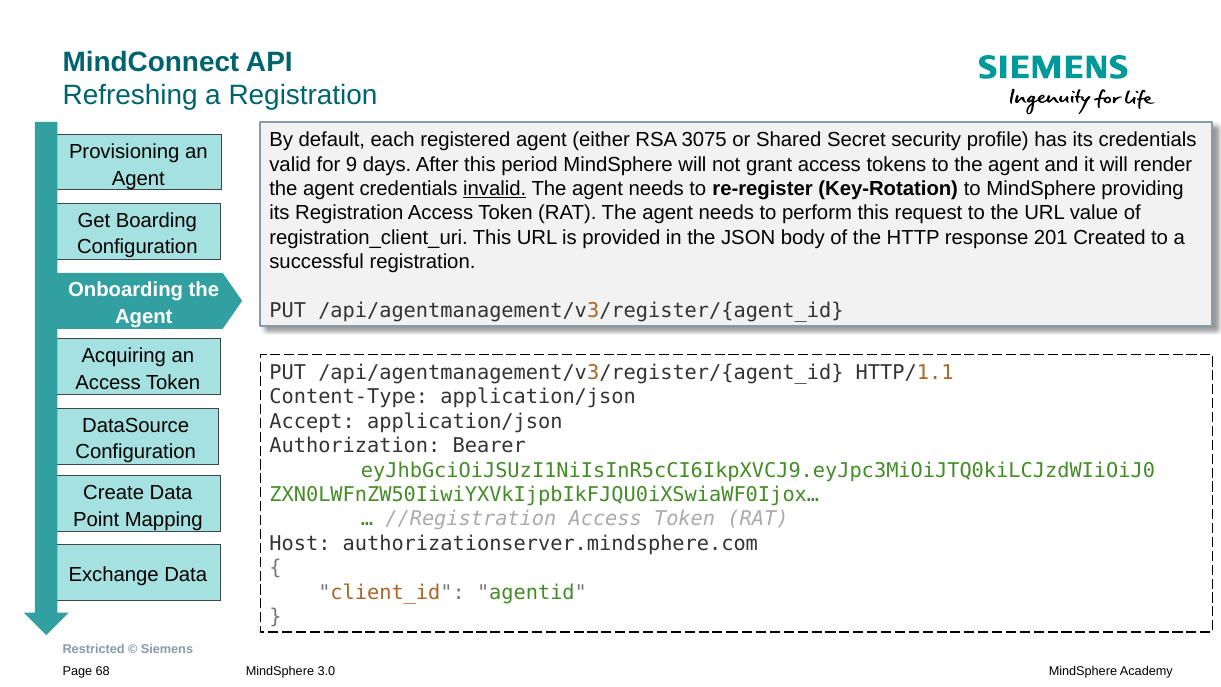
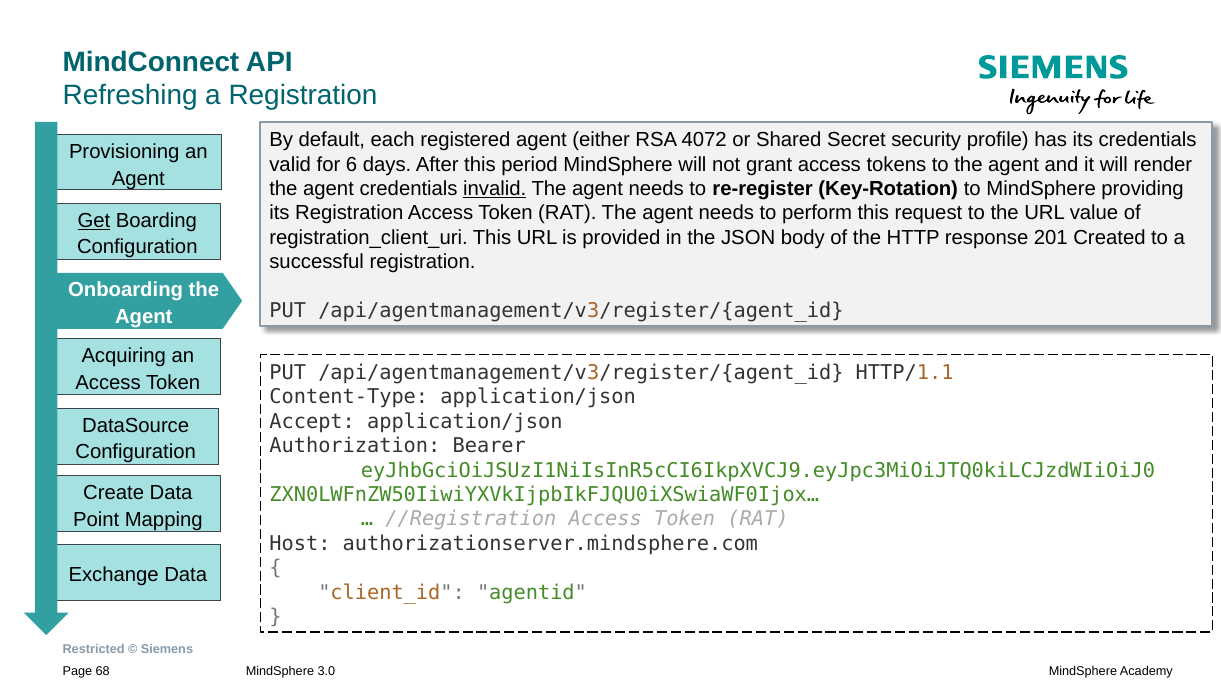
3075: 3075 -> 4072
9: 9 -> 6
Get underline: none -> present
